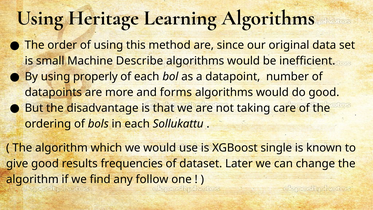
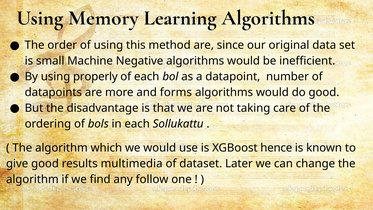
Heritage: Heritage -> Memory
Describe: Describe -> Negative
single: single -> hence
frequencies: frequencies -> multimedia
